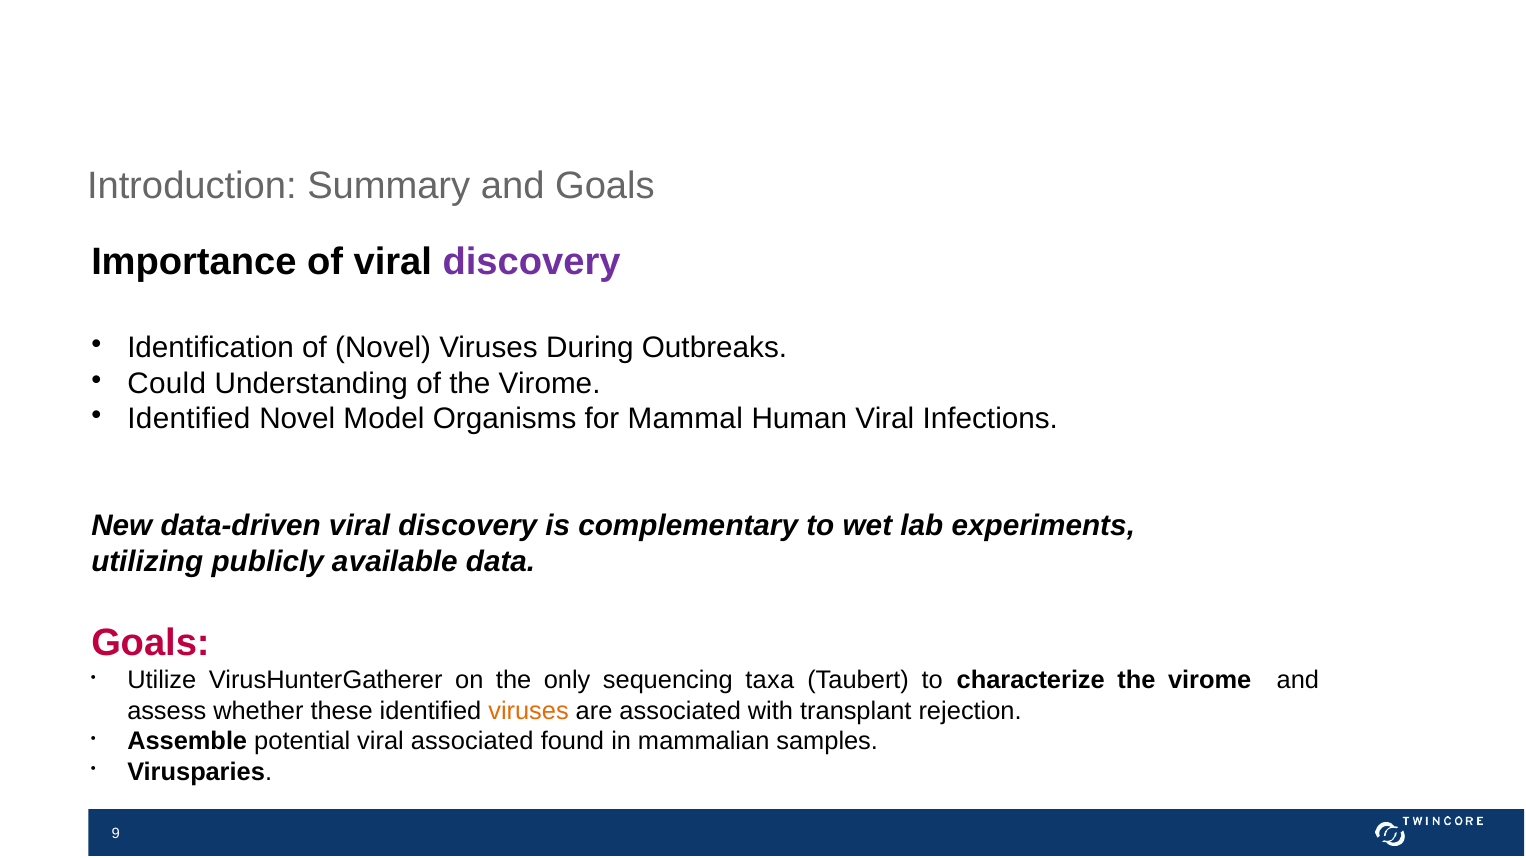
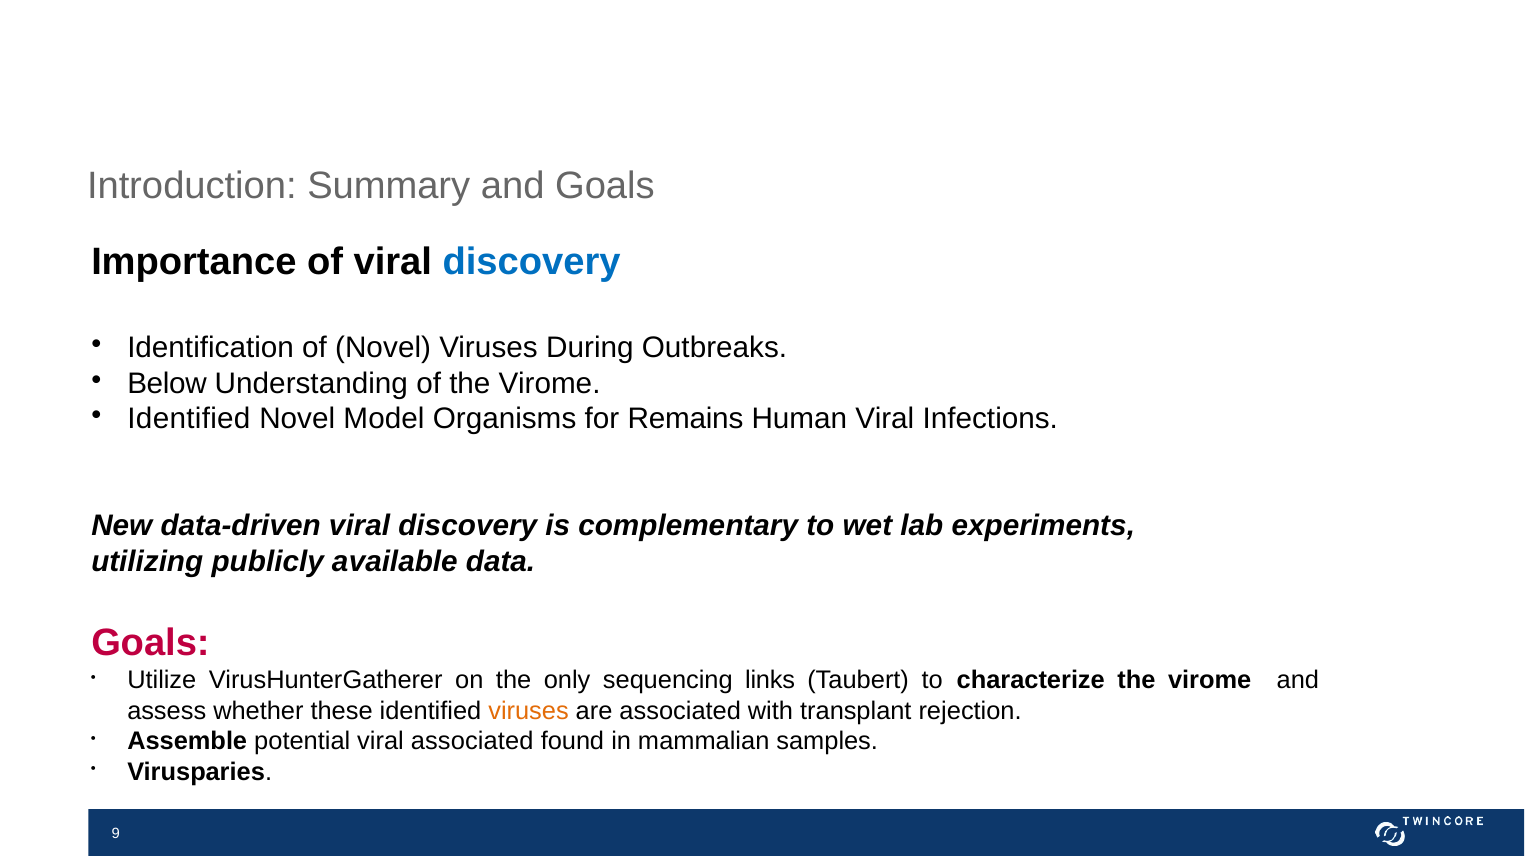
discovery at (532, 262) colour: purple -> blue
Could: Could -> Below
Mammal: Mammal -> Remains
taxa: taxa -> links
